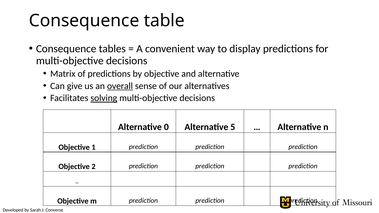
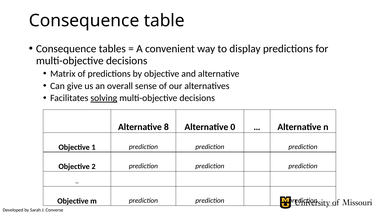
overall underline: present -> none
0: 0 -> 8
5: 5 -> 0
